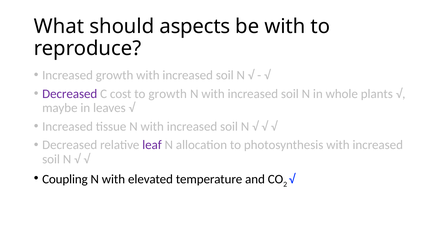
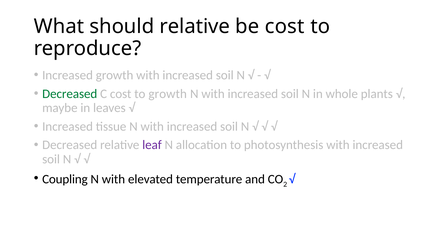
should aspects: aspects -> relative
be with: with -> cost
Decreased at (70, 94) colour: purple -> green
